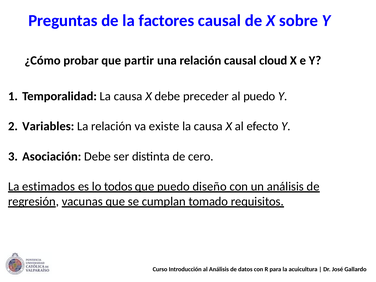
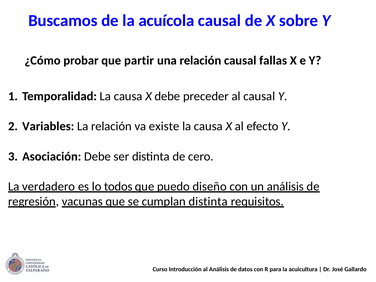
Preguntas: Preguntas -> Buscamos
factores: factores -> acuícola
cloud: cloud -> fallas
al puedo: puedo -> causal
estimados: estimados -> verdadero
cumplan tomado: tomado -> distinta
